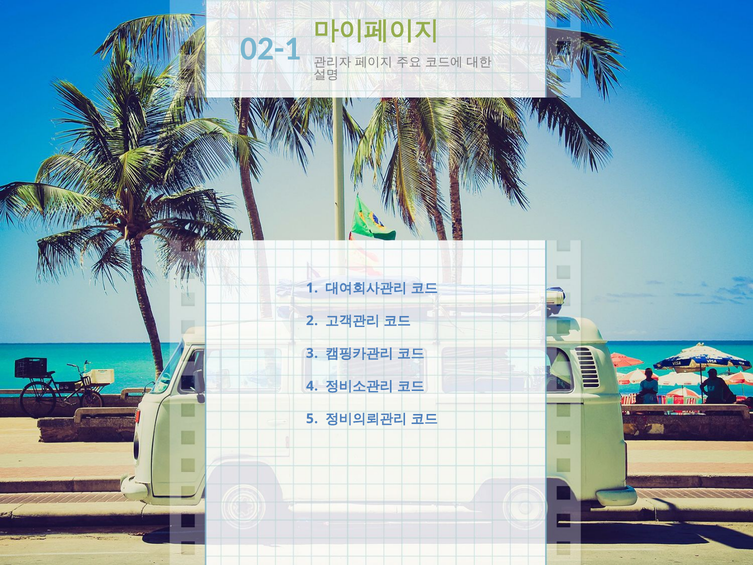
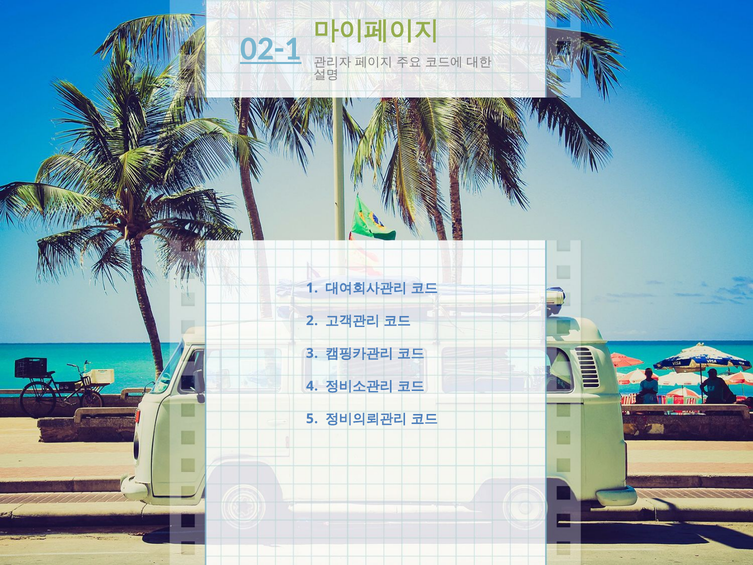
02-1 underline: none -> present
